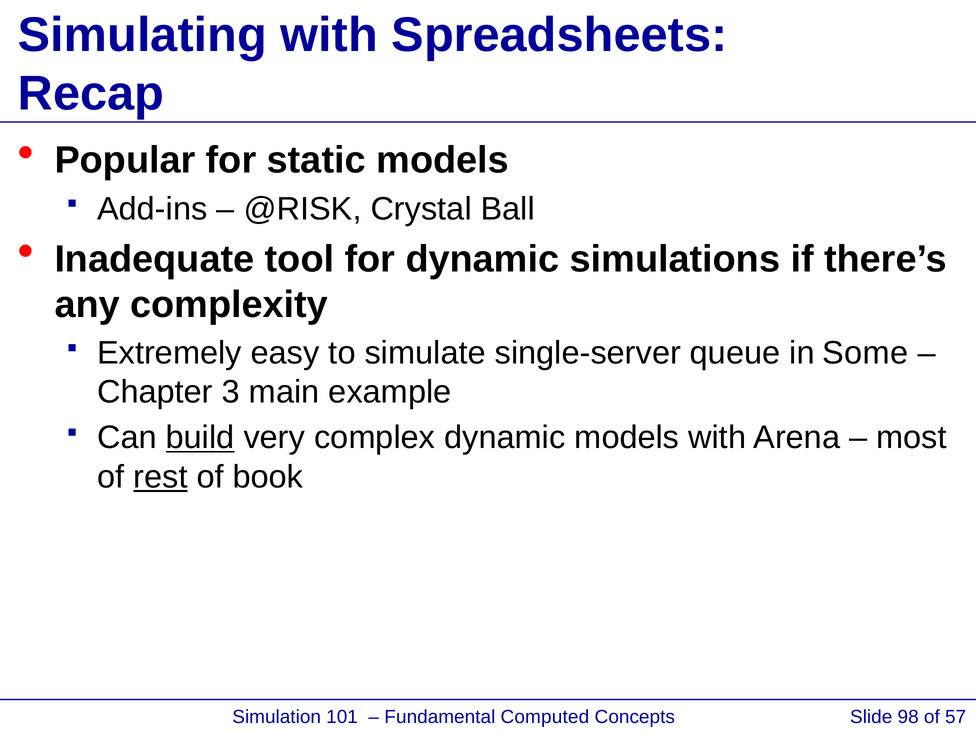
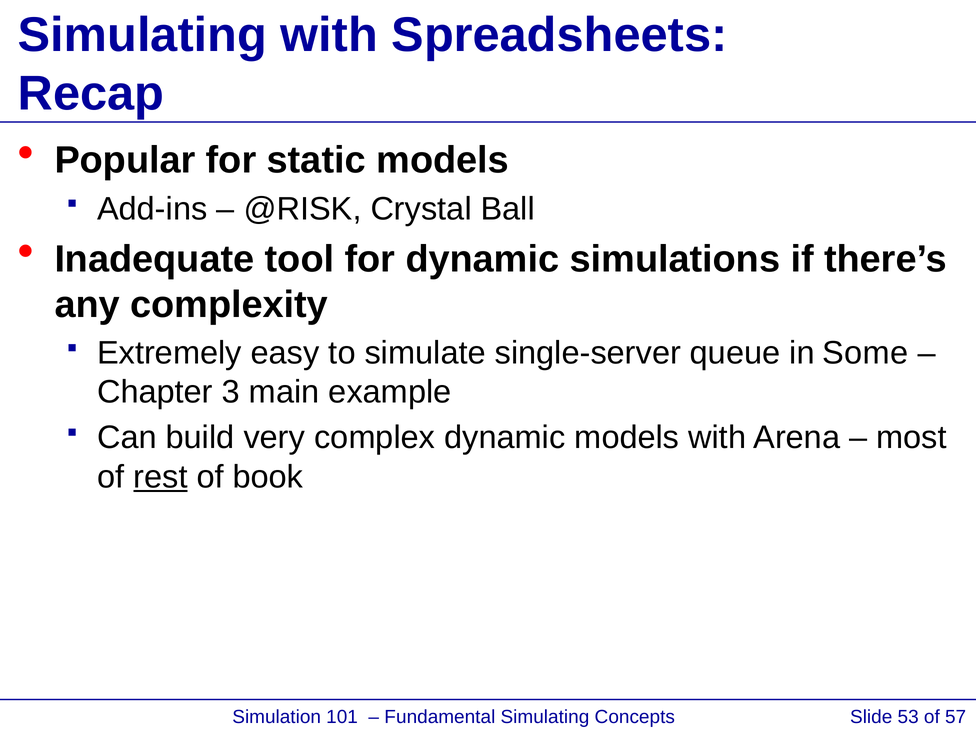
build underline: present -> none
Fundamental Computed: Computed -> Simulating
98: 98 -> 53
